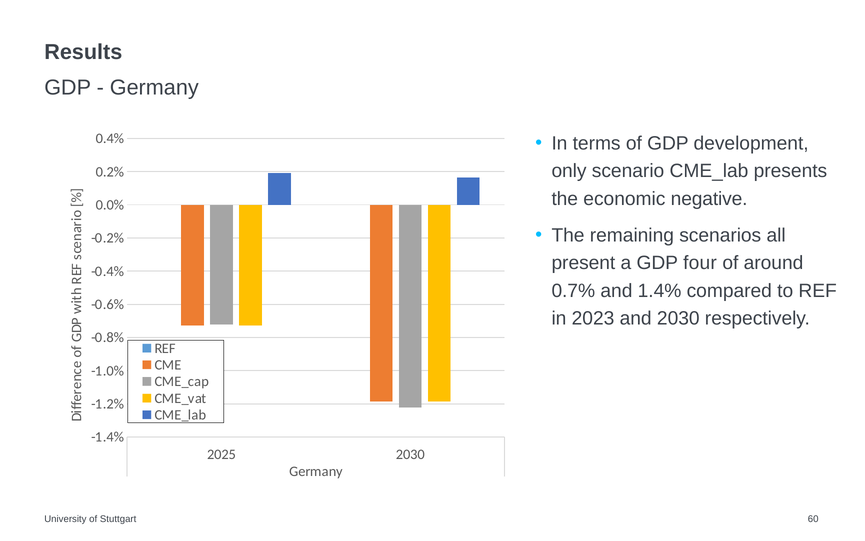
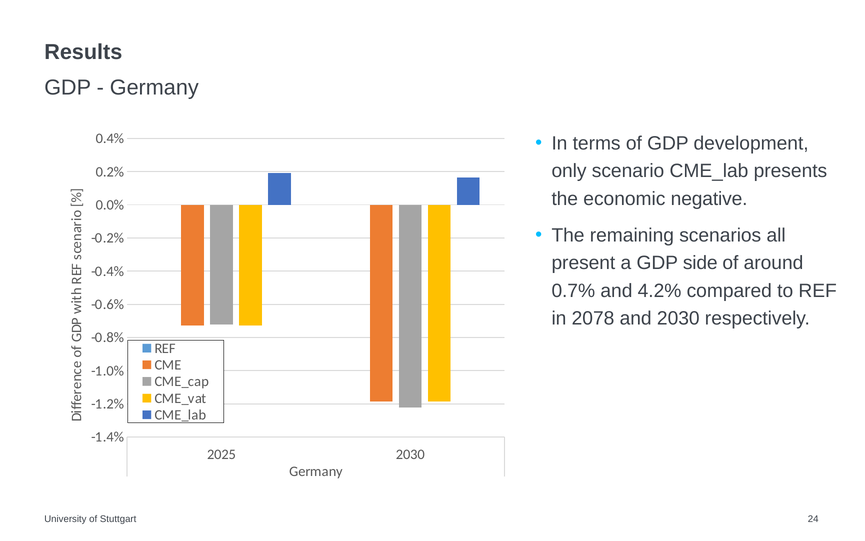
four: four -> side
1.4%: 1.4% -> 4.2%
2023: 2023 -> 2078
60: 60 -> 24
